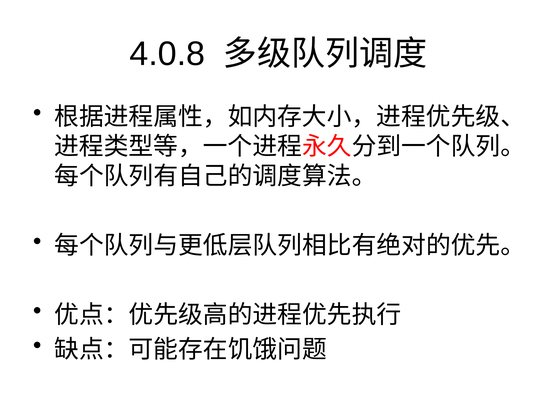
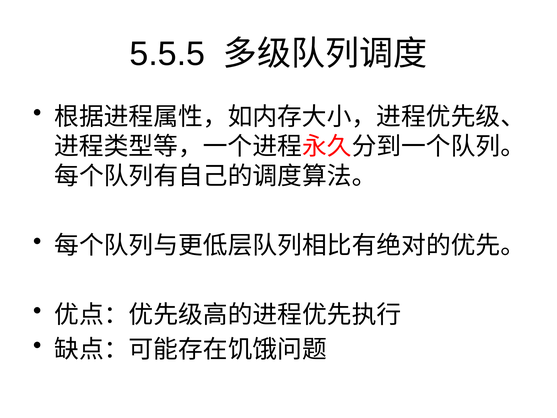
4.0.8: 4.0.8 -> 5.5.5
